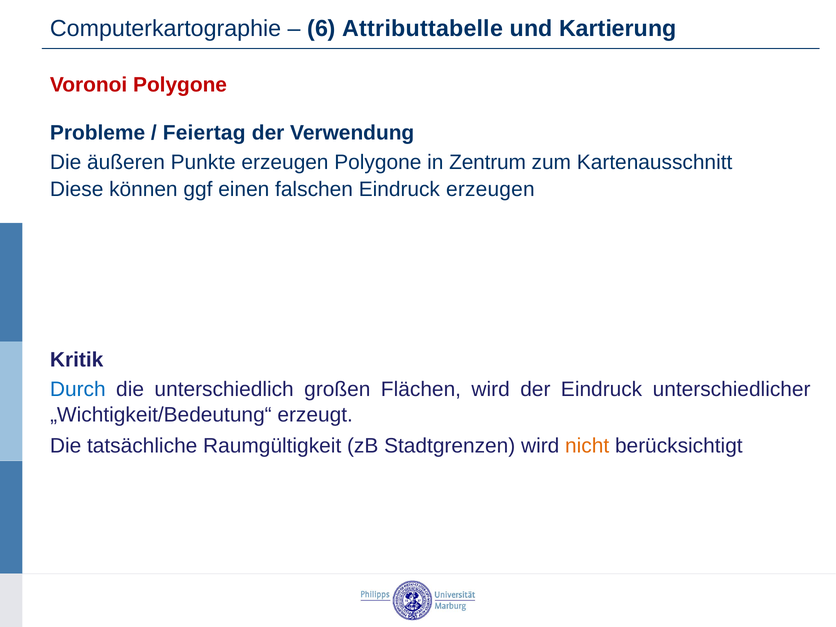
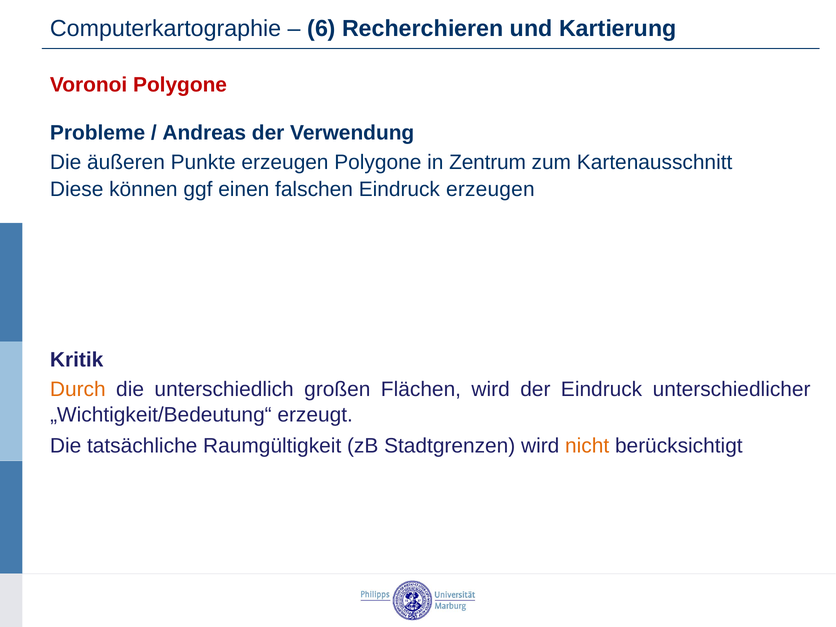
Attributtabelle: Attributtabelle -> Recherchieren
Feiertag: Feiertag -> Andreas
Durch colour: blue -> orange
